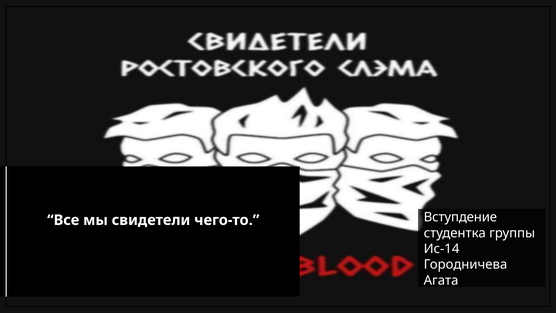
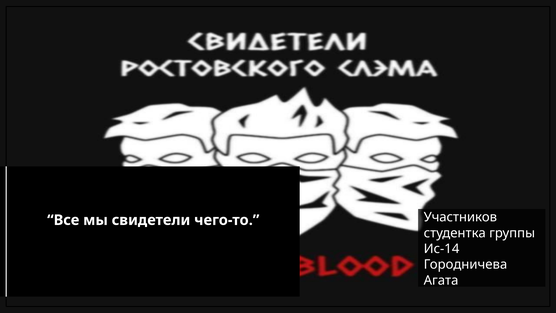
Вступдение: Вступдение -> Участников
